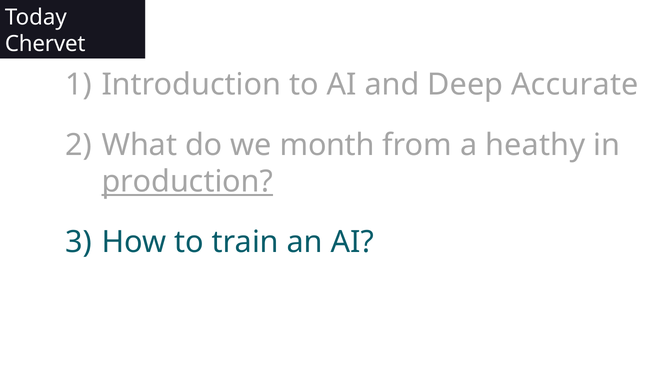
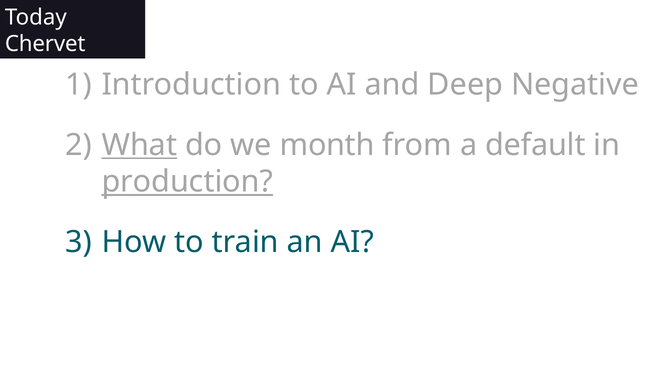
Accurate: Accurate -> Negative
What underline: none -> present
heathy: heathy -> default
